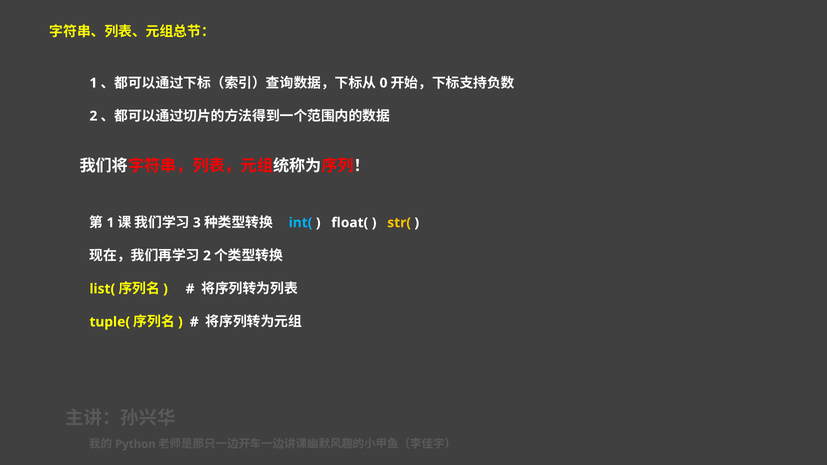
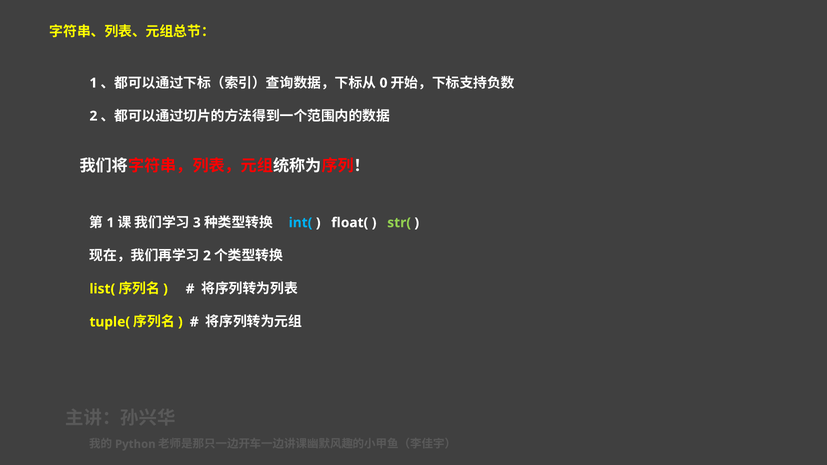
str( colour: yellow -> light green
